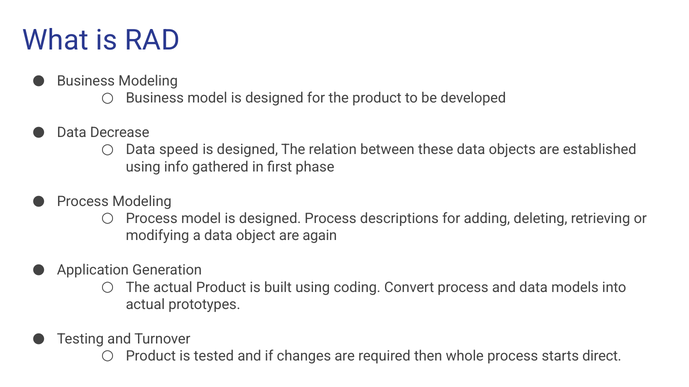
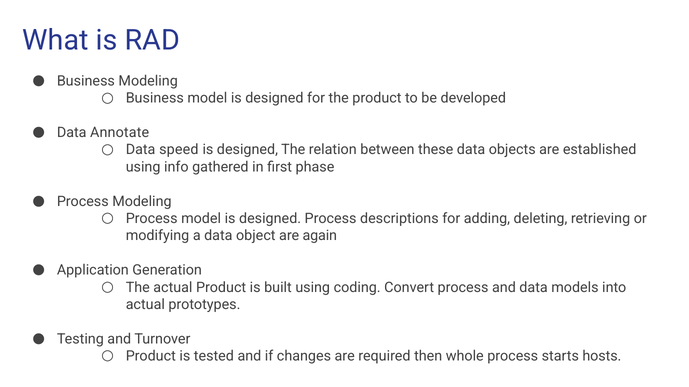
Decrease: Decrease -> Annotate
direct: direct -> hosts
